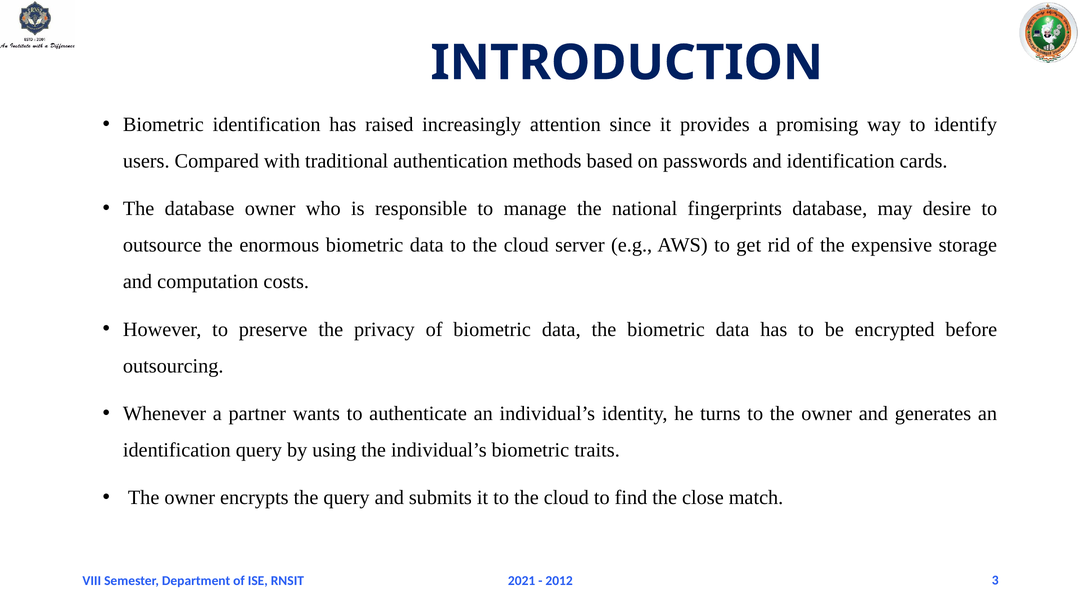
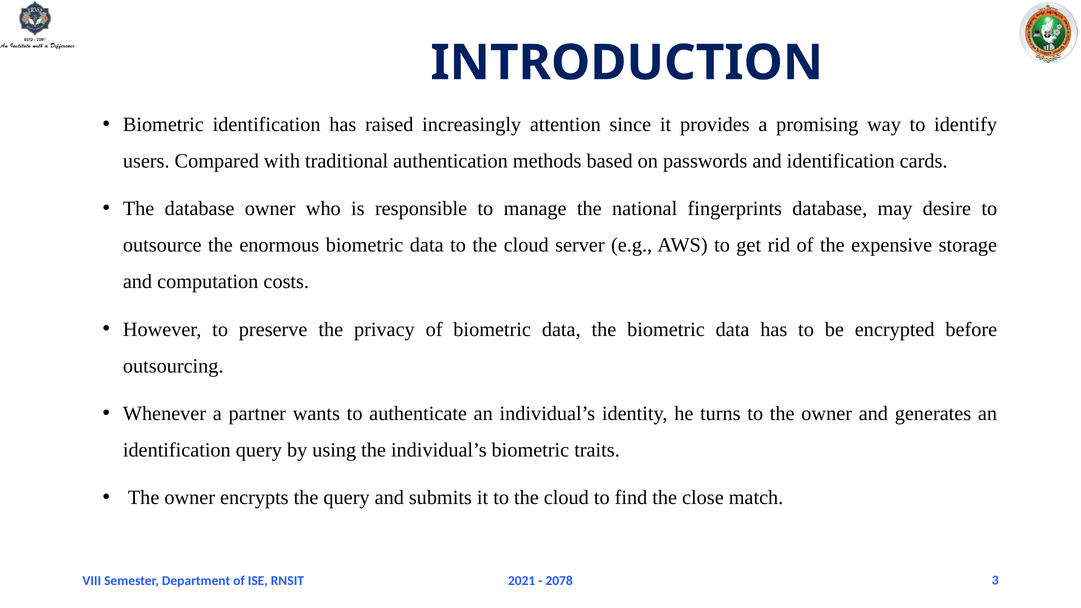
2012: 2012 -> 2078
